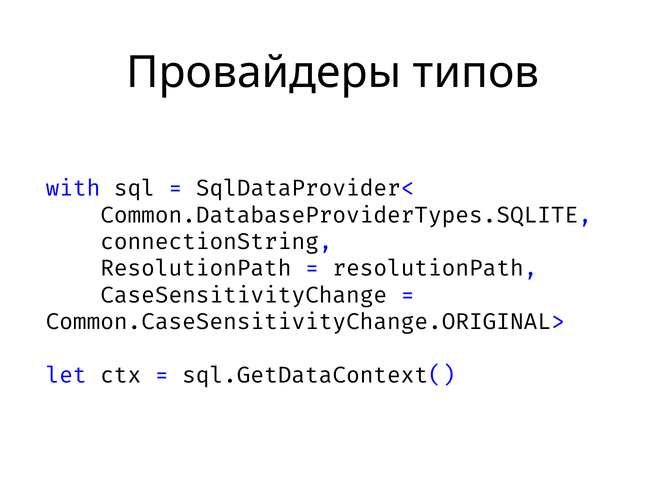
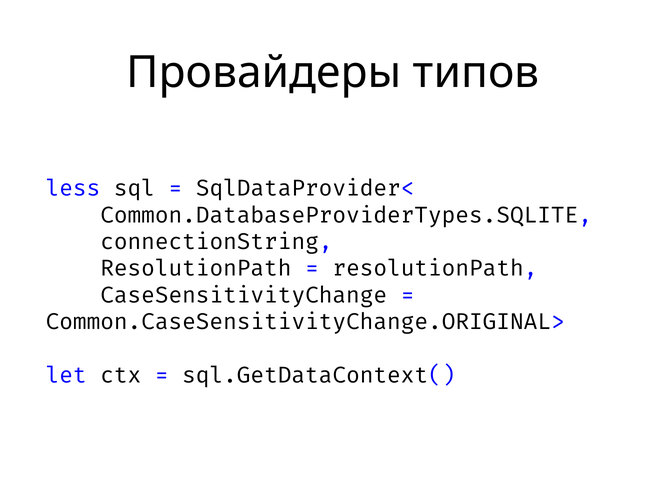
with: with -> less
